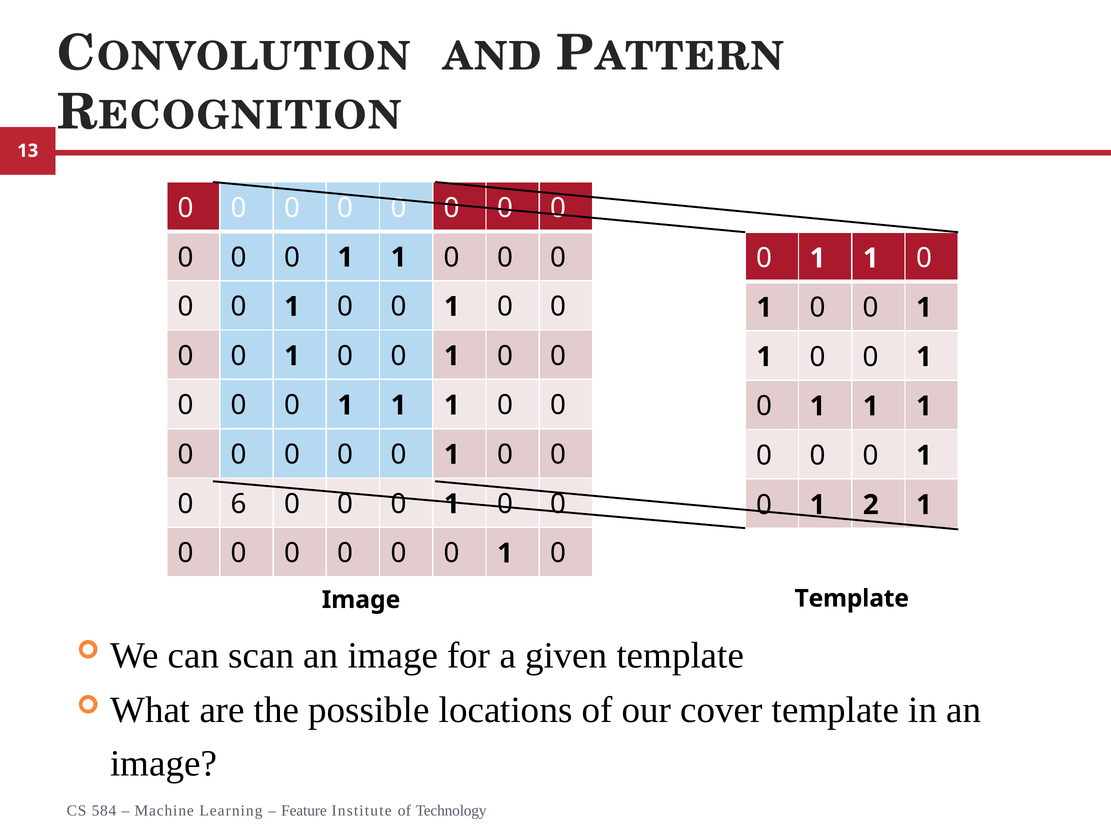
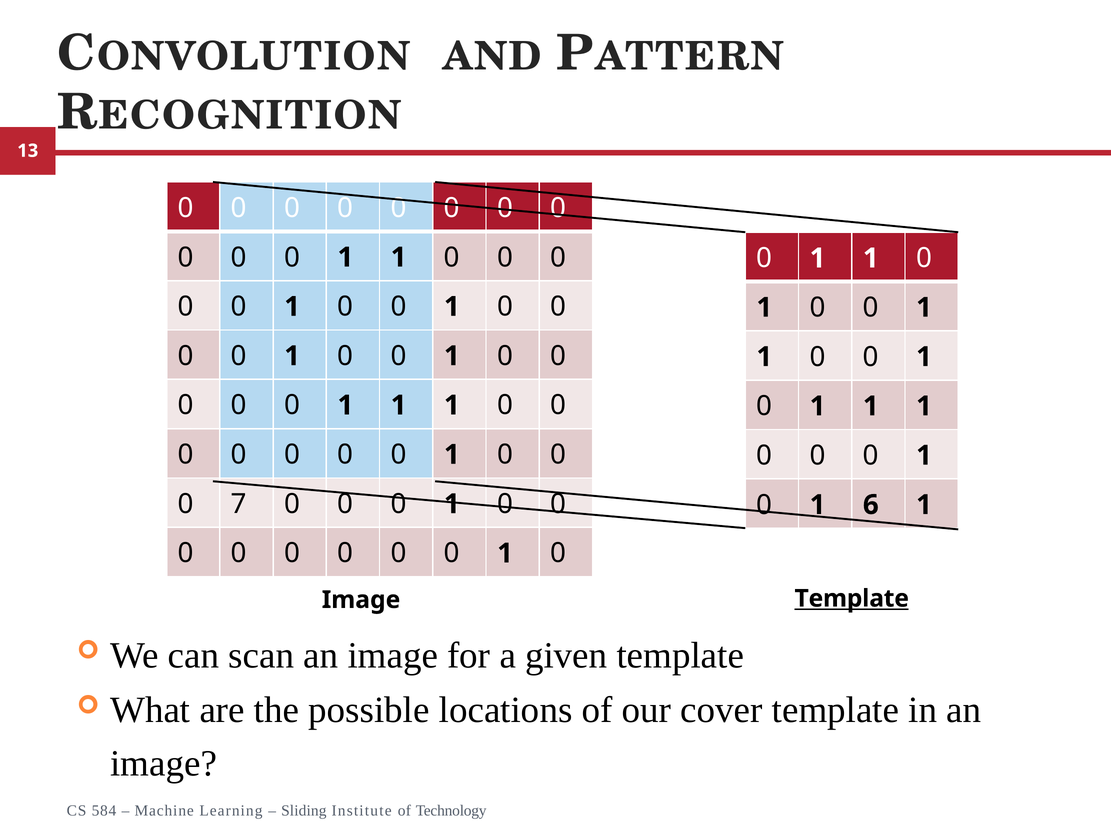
6: 6 -> 7
2: 2 -> 6
Template at (852, 599) underline: none -> present
Feature: Feature -> Sliding
